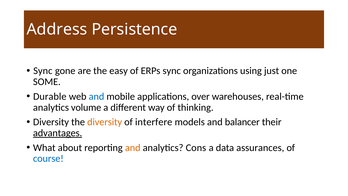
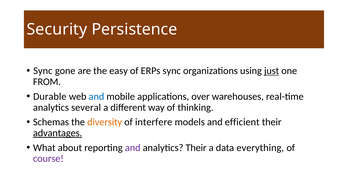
Address: Address -> Security
just underline: none -> present
SOME: SOME -> FROM
volume: volume -> several
Diversity at (51, 122): Diversity -> Schemas
balancer: balancer -> efficient
and at (133, 147) colour: orange -> purple
analytics Cons: Cons -> Their
assurances: assurances -> everything
course colour: blue -> purple
